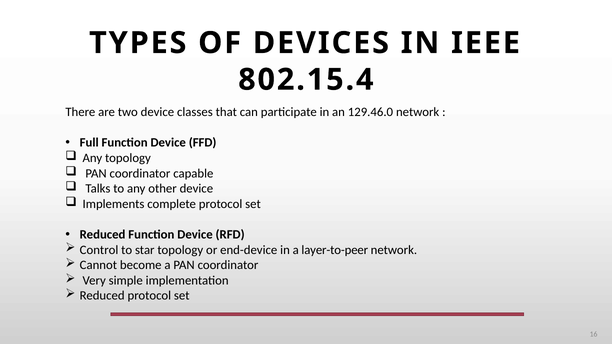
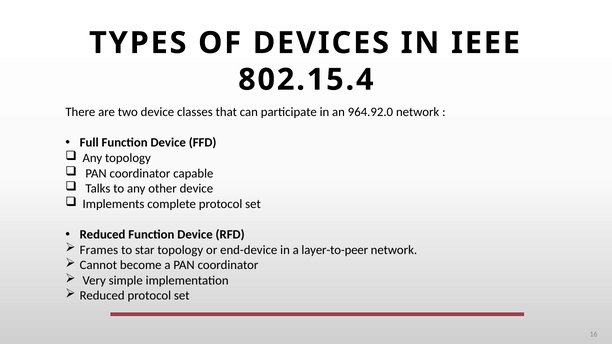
129.46.0: 129.46.0 -> 964.92.0
Control: Control -> Frames
